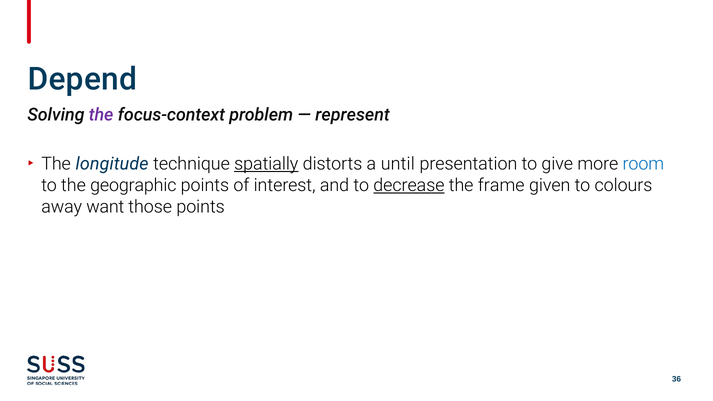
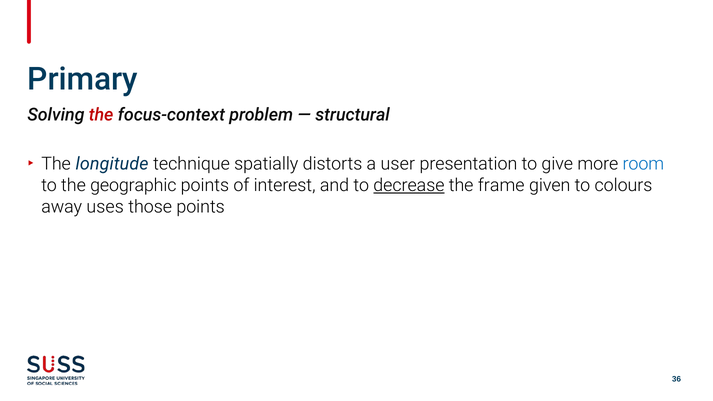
Depend: Depend -> Primary
the at (101, 115) colour: purple -> red
represent: represent -> structural
spatially underline: present -> none
until: until -> user
want: want -> uses
